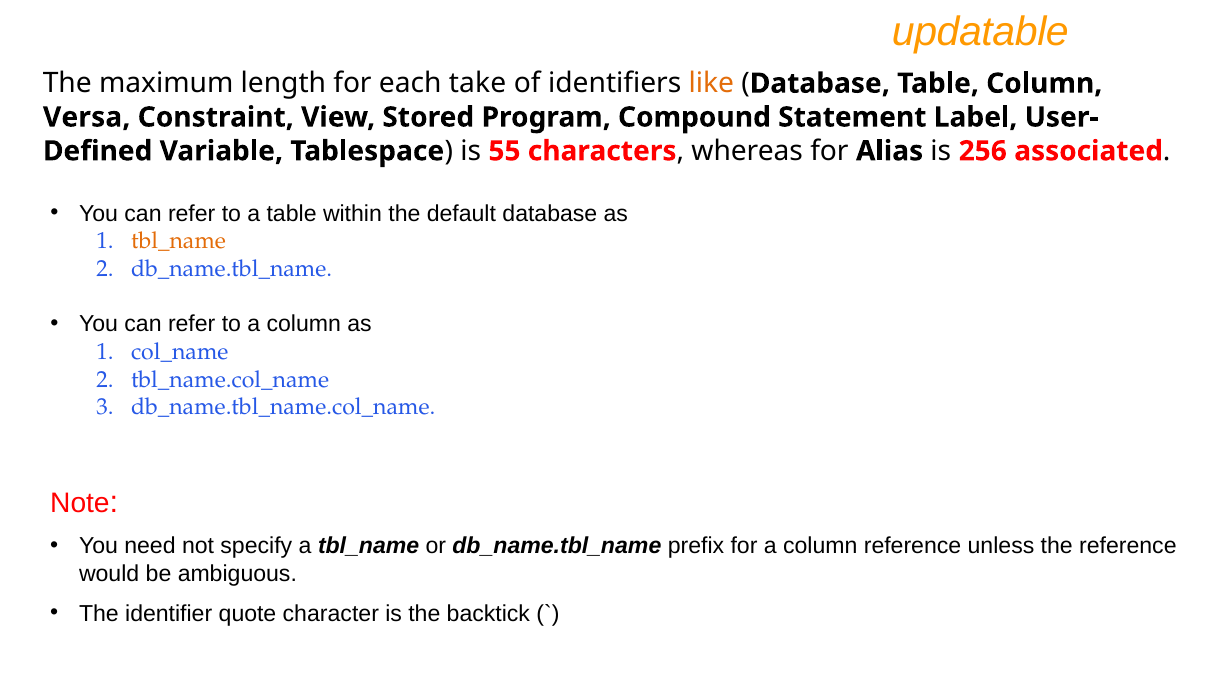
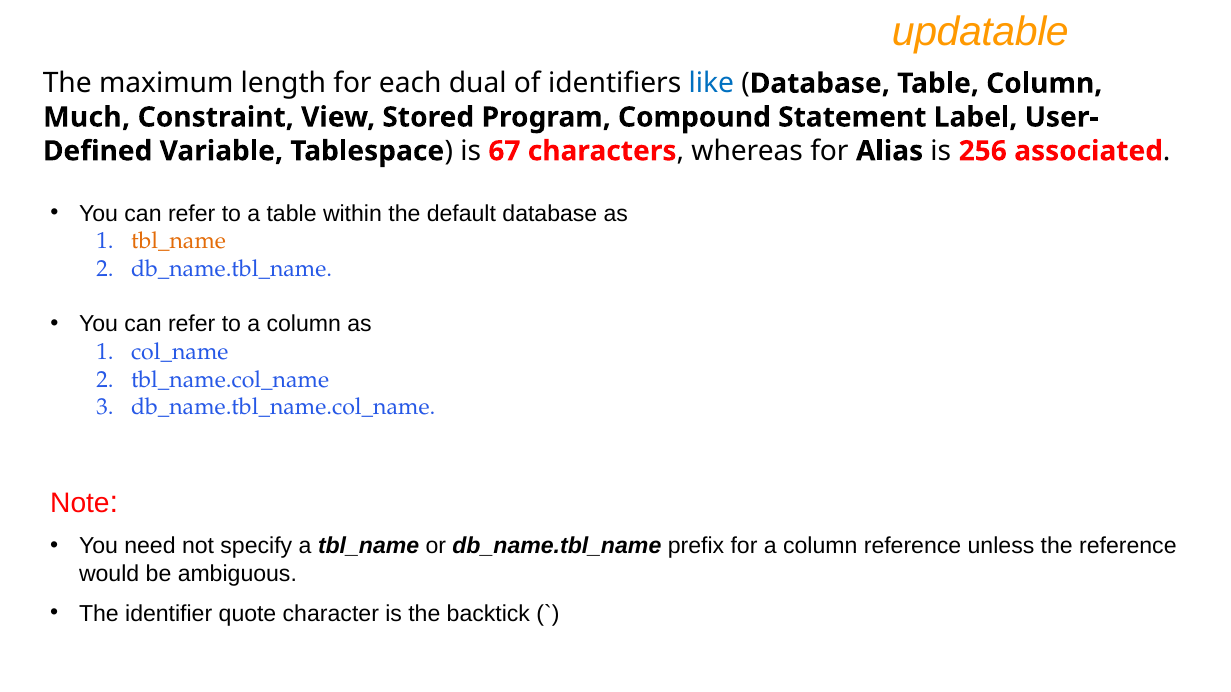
take: take -> dual
like colour: orange -> blue
Versa: Versa -> Much
55: 55 -> 67
